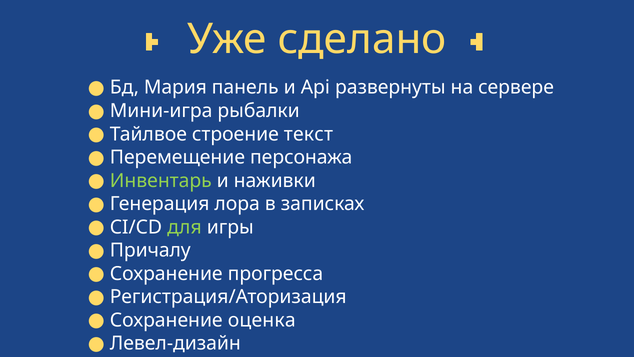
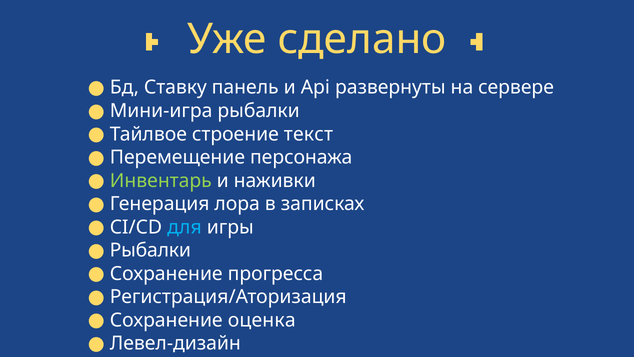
Мария: Мария -> Ставку
для colour: light green -> light blue
Причалу at (150, 250): Причалу -> Рыбалки
